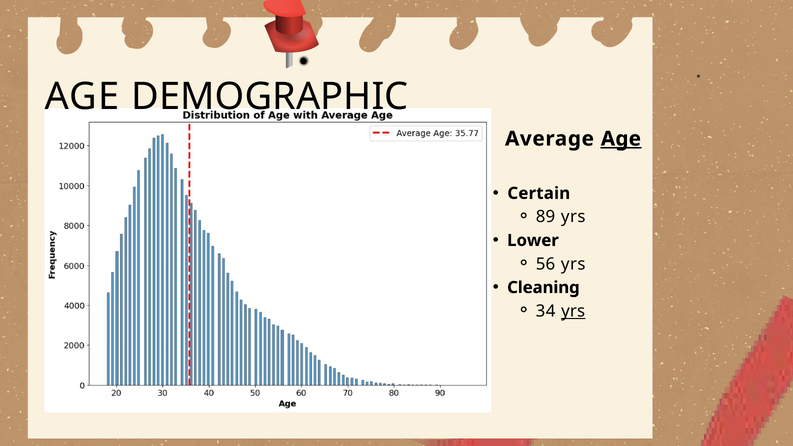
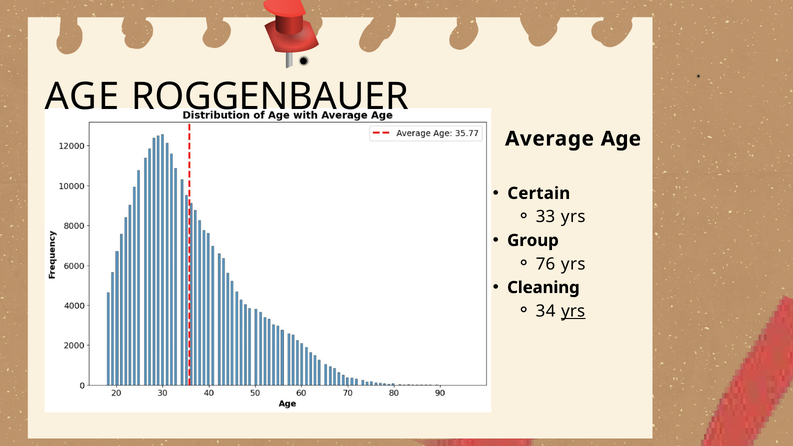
DEMOGRAPHIC: DEMOGRAPHIC -> ROGGENBAUER
Age at (621, 139) underline: present -> none
89: 89 -> 33
Lower: Lower -> Group
56: 56 -> 76
